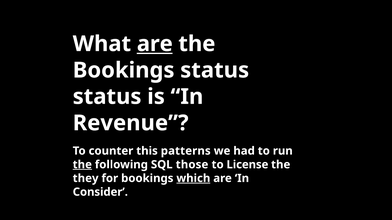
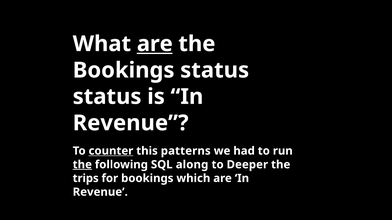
counter underline: none -> present
those: those -> along
License: License -> Deeper
they: they -> trips
which underline: present -> none
Consider at (100, 192): Consider -> Revenue
